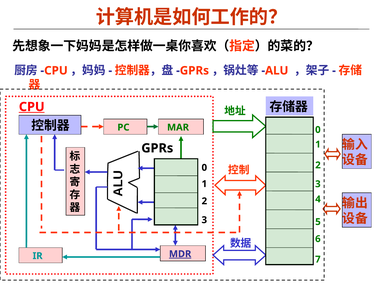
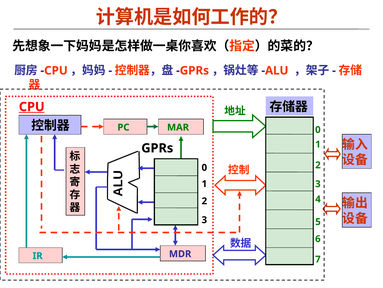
MDR underline: present -> none
